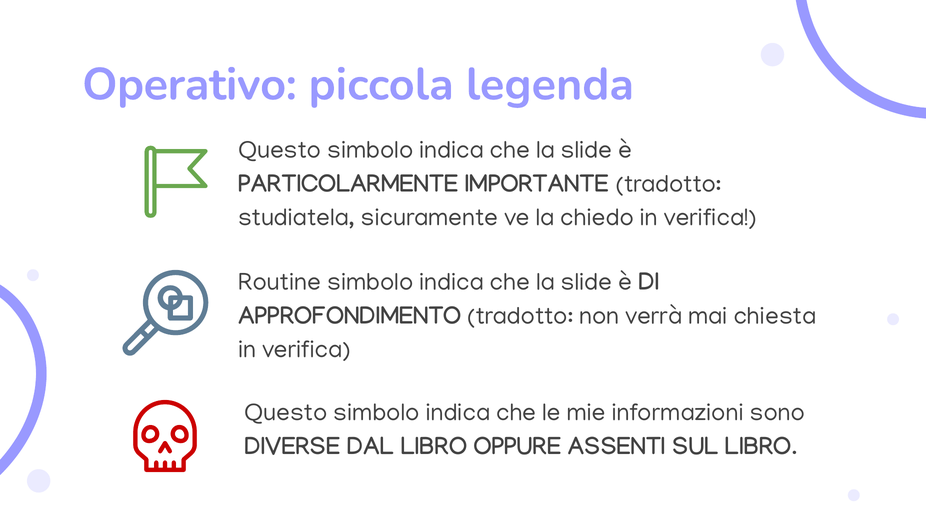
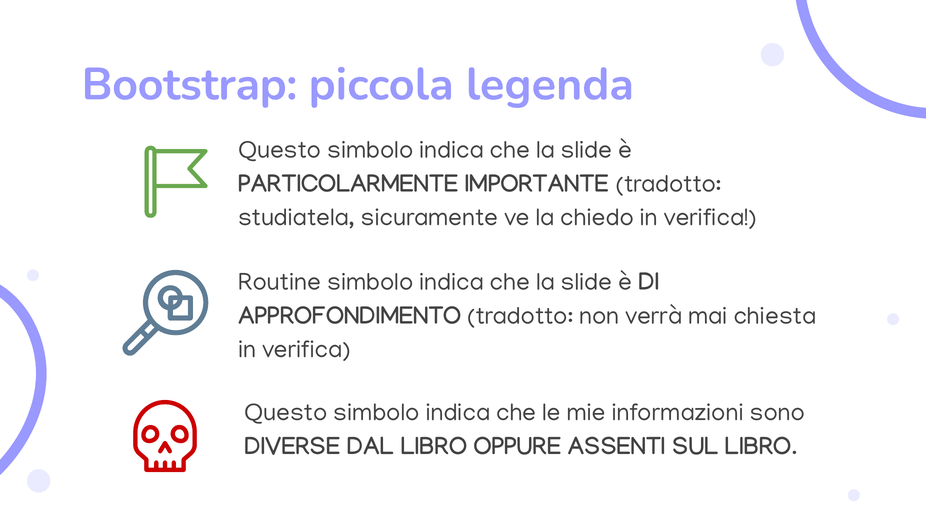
Operativo: Operativo -> Bootstrap
